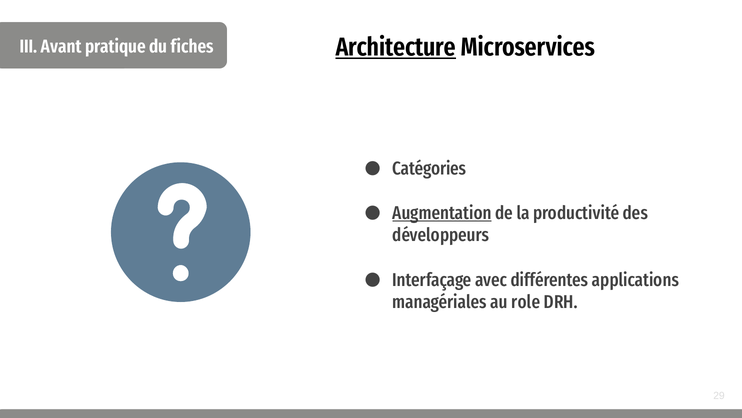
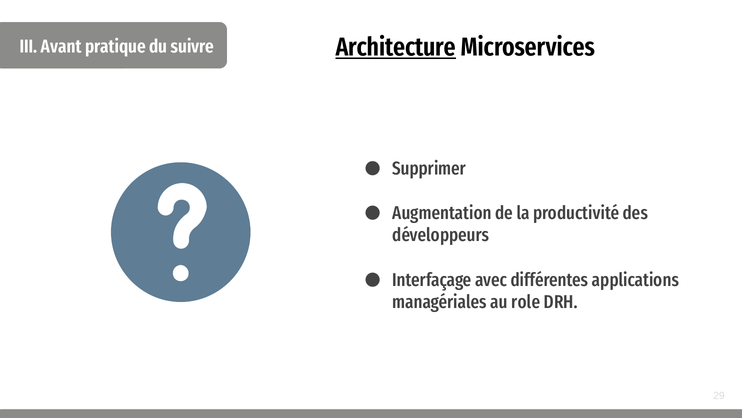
fiches: fiches -> suivre
Catégories: Catégories -> Supprimer
Augmentation underline: present -> none
